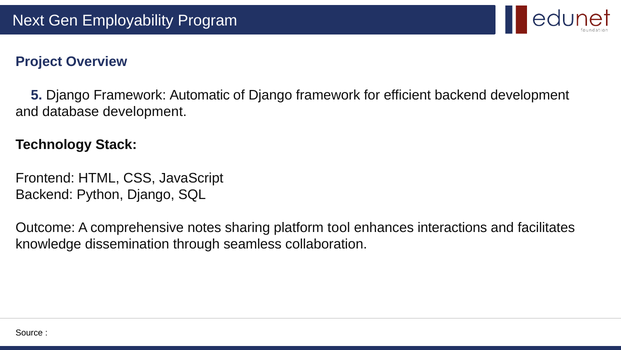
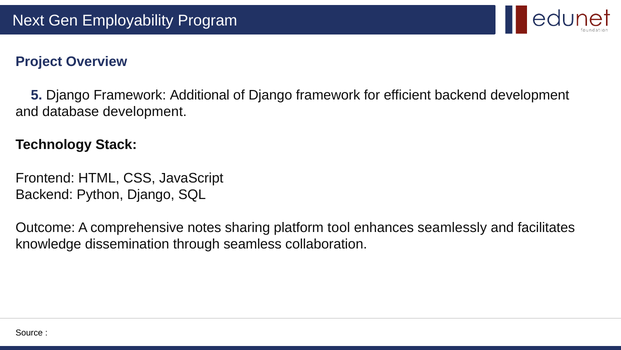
Automatic: Automatic -> Additional
interactions: interactions -> seamlessly
